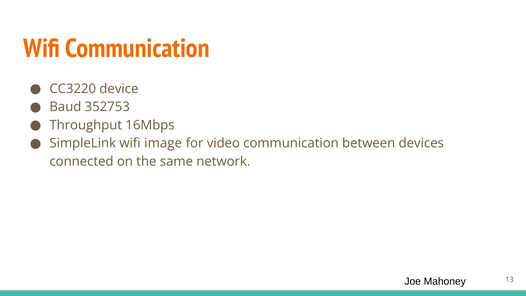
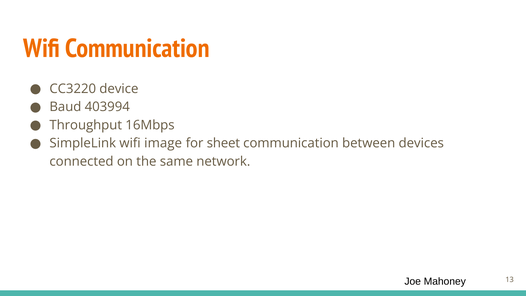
352753: 352753 -> 403994
video: video -> sheet
